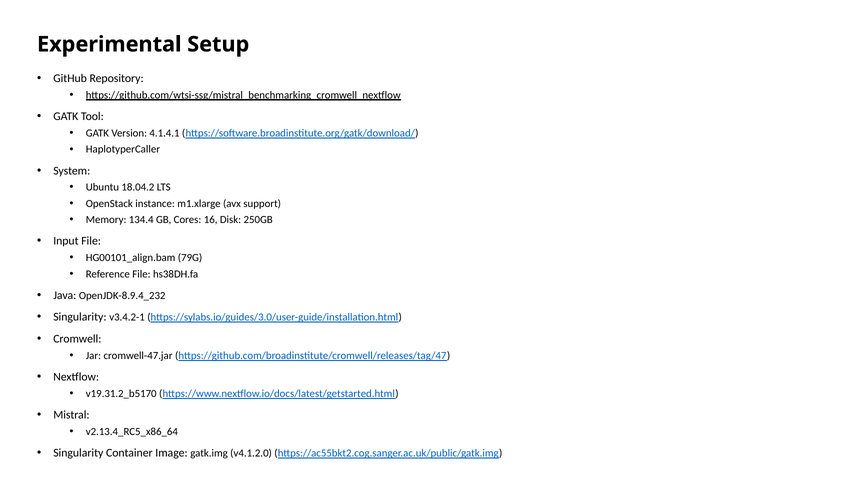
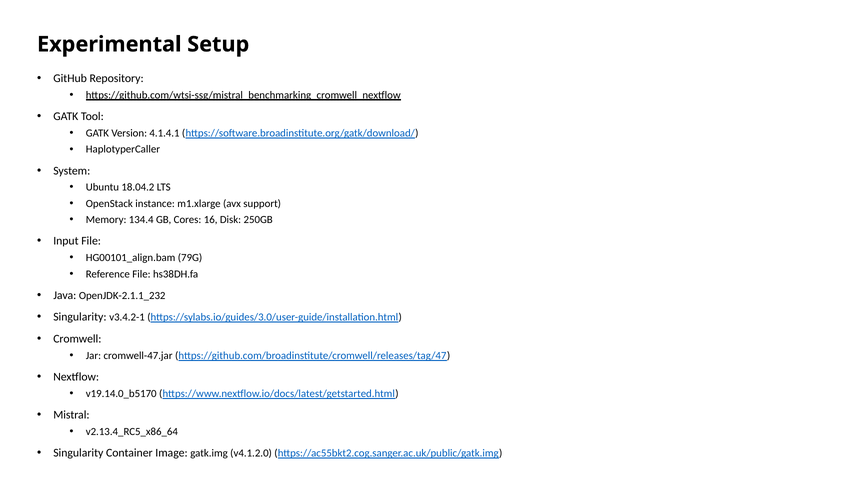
OpenJDK-8.9.4_232: OpenJDK-8.9.4_232 -> OpenJDK-2.1.1_232
v19.31.2_b5170: v19.31.2_b5170 -> v19.14.0_b5170
